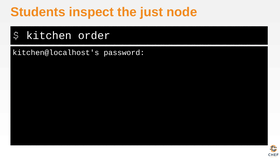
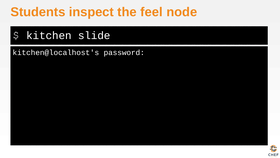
just: just -> feel
order: order -> slide
